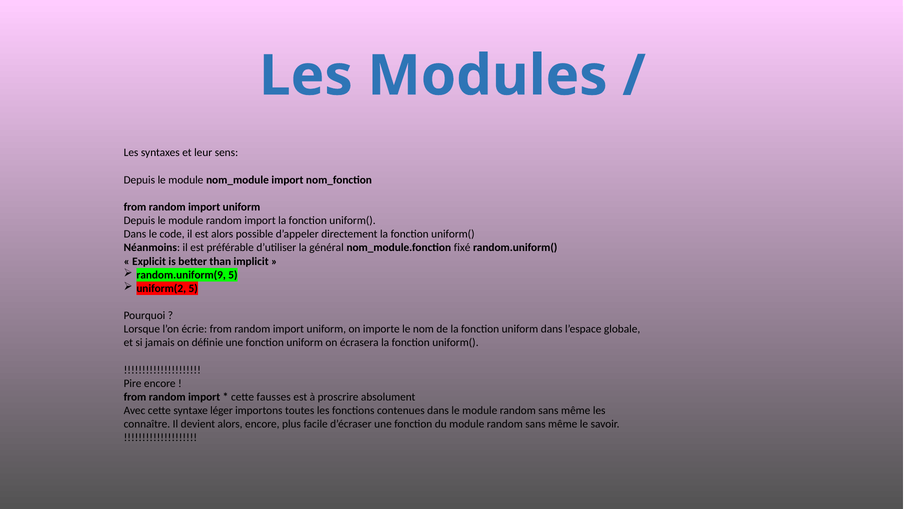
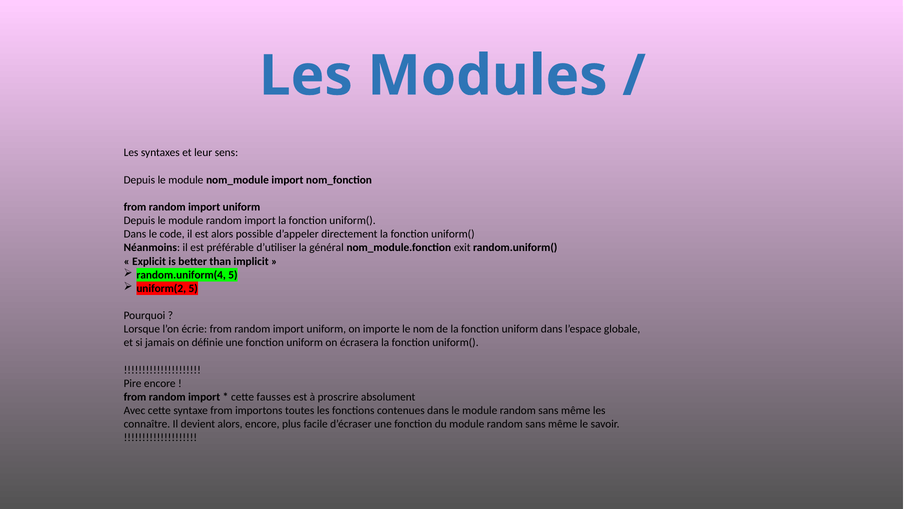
fixé: fixé -> exit
random.uniform(9: random.uniform(9 -> random.uniform(4
syntaxe léger: léger -> from
